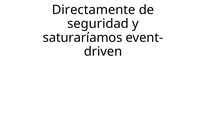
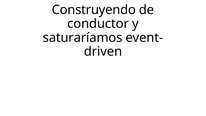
Directamente: Directamente -> Construyendo
seguridad: seguridad -> conductor
